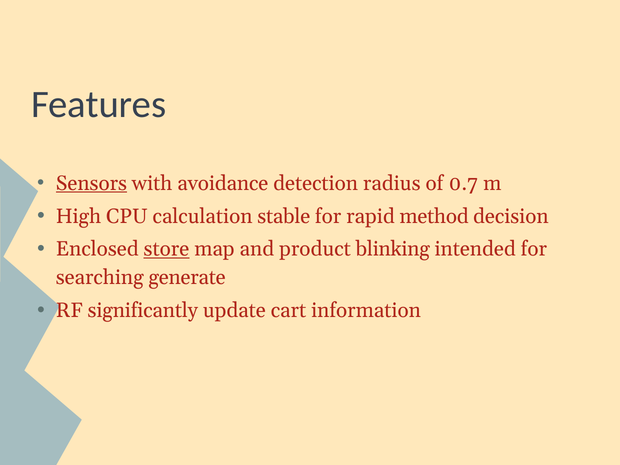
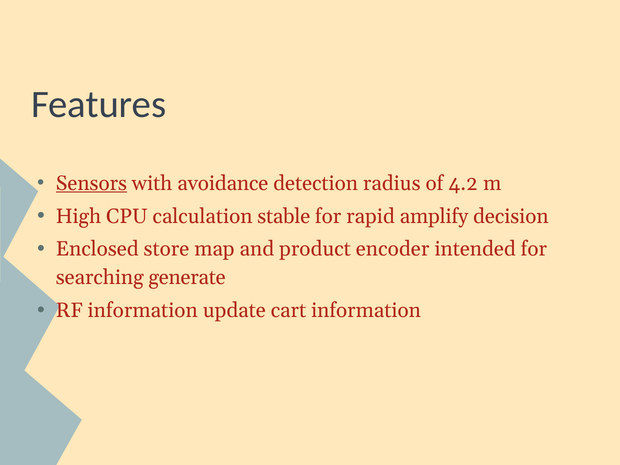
0.7: 0.7 -> 4.2
method: method -> amplify
store underline: present -> none
blinking: blinking -> encoder
RF significantly: significantly -> information
